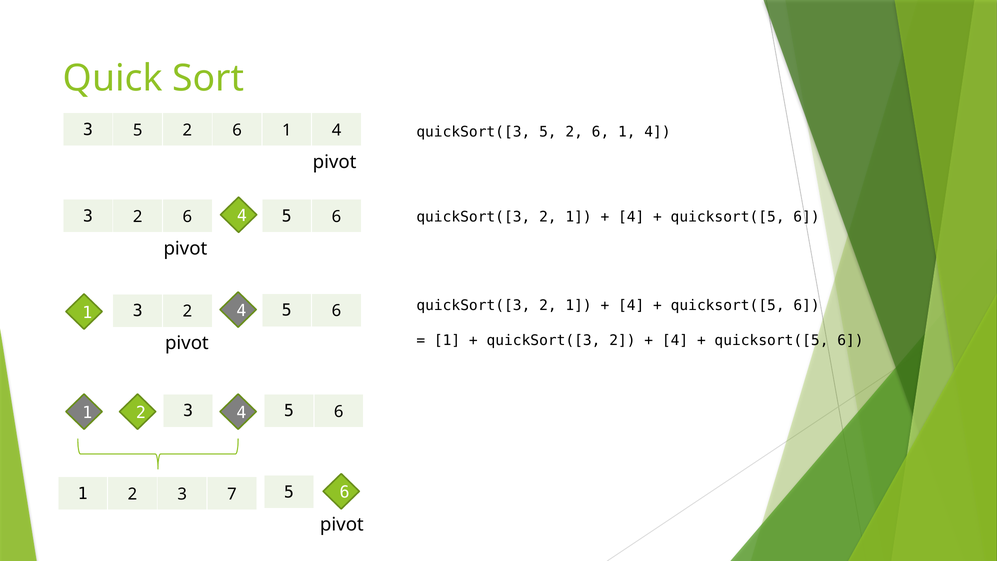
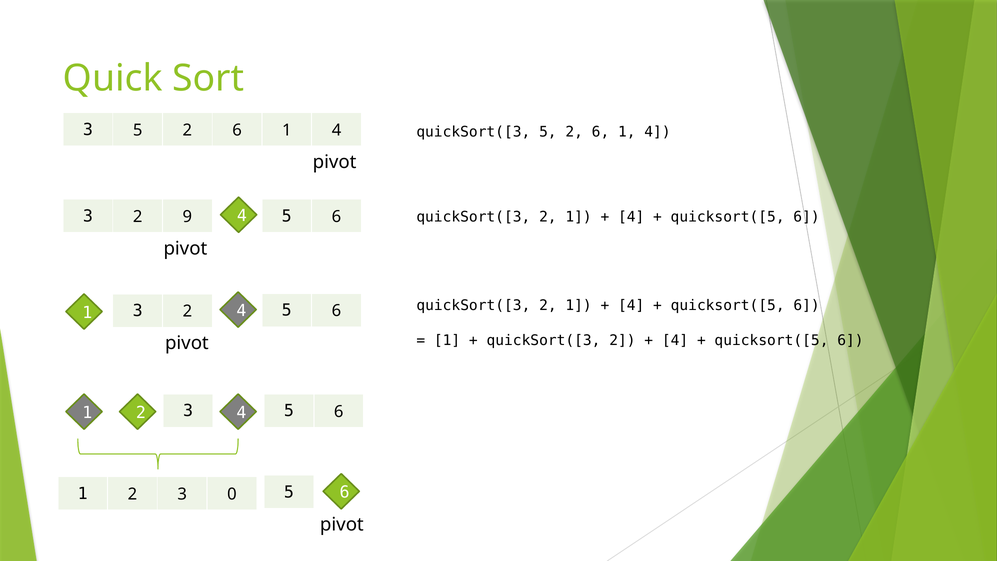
3 2 6: 6 -> 9
7: 7 -> 0
